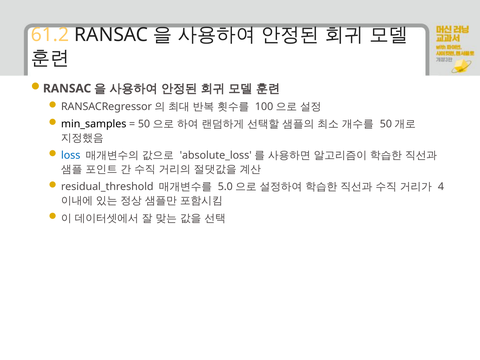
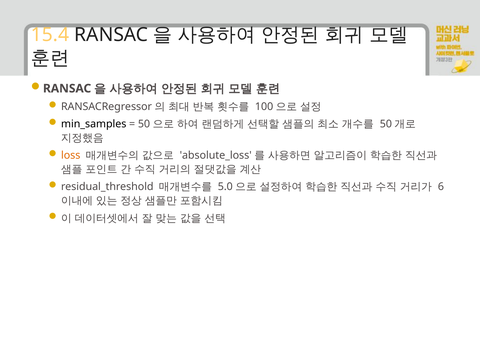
61.2: 61.2 -> 15.4
loss colour: blue -> orange
4: 4 -> 6
